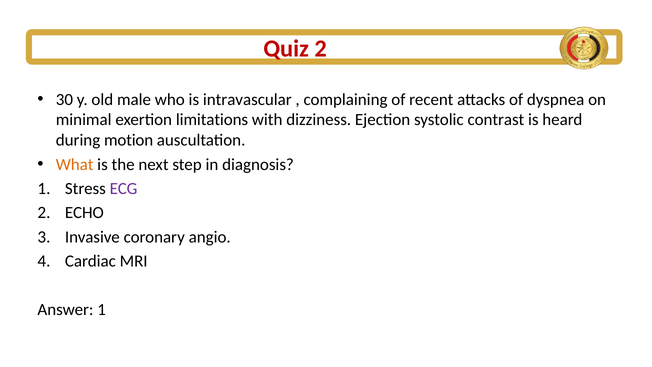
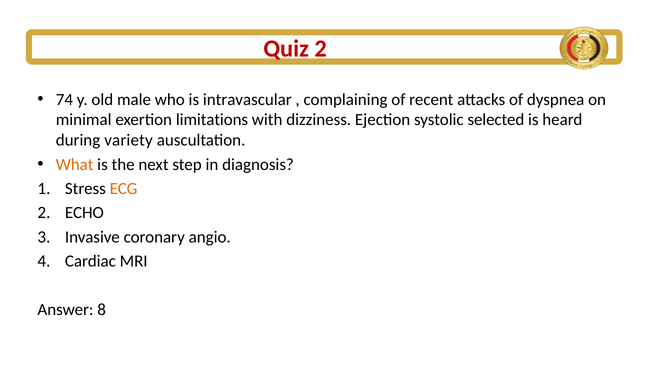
30: 30 -> 74
contrast: contrast -> selected
motion: motion -> variety
ECG colour: purple -> orange
Answer 1: 1 -> 8
